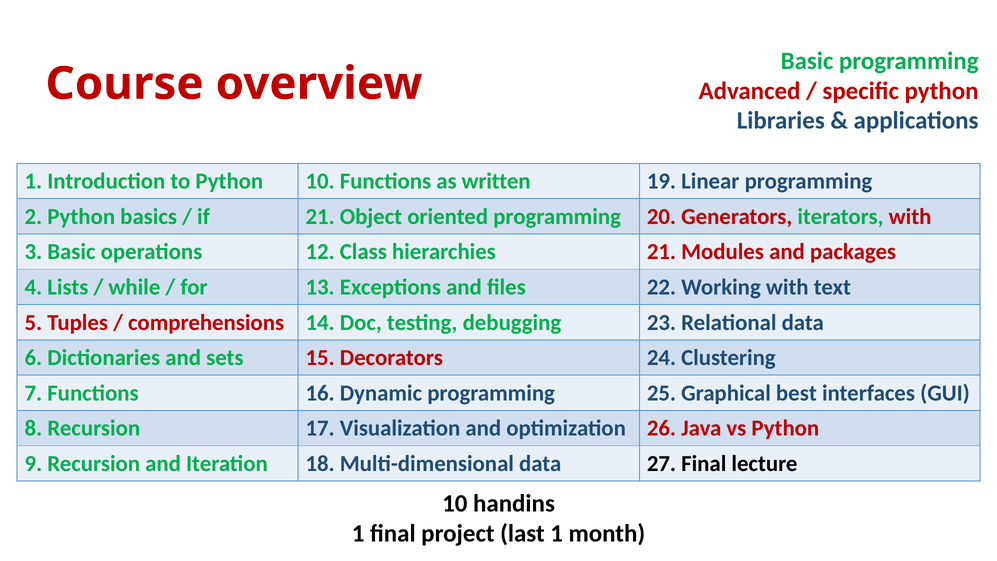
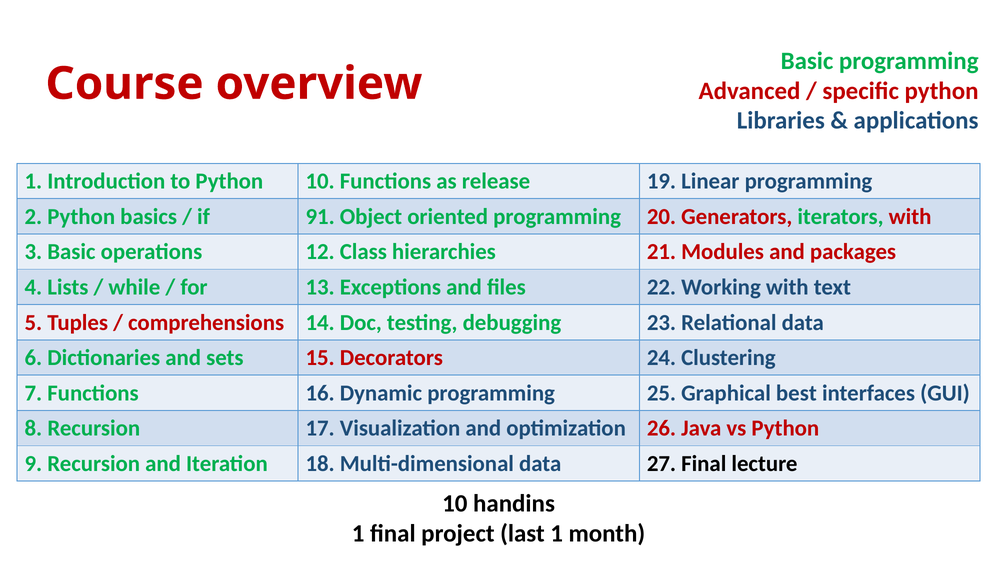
written: written -> release
if 21: 21 -> 91
